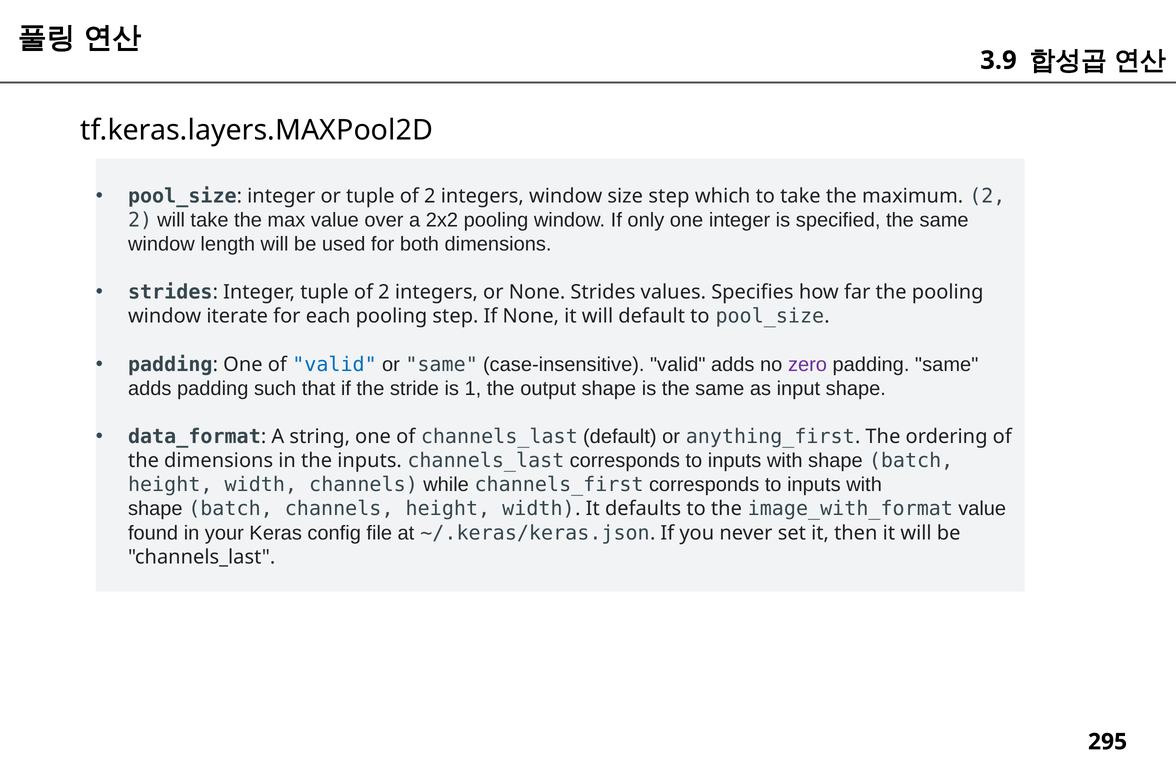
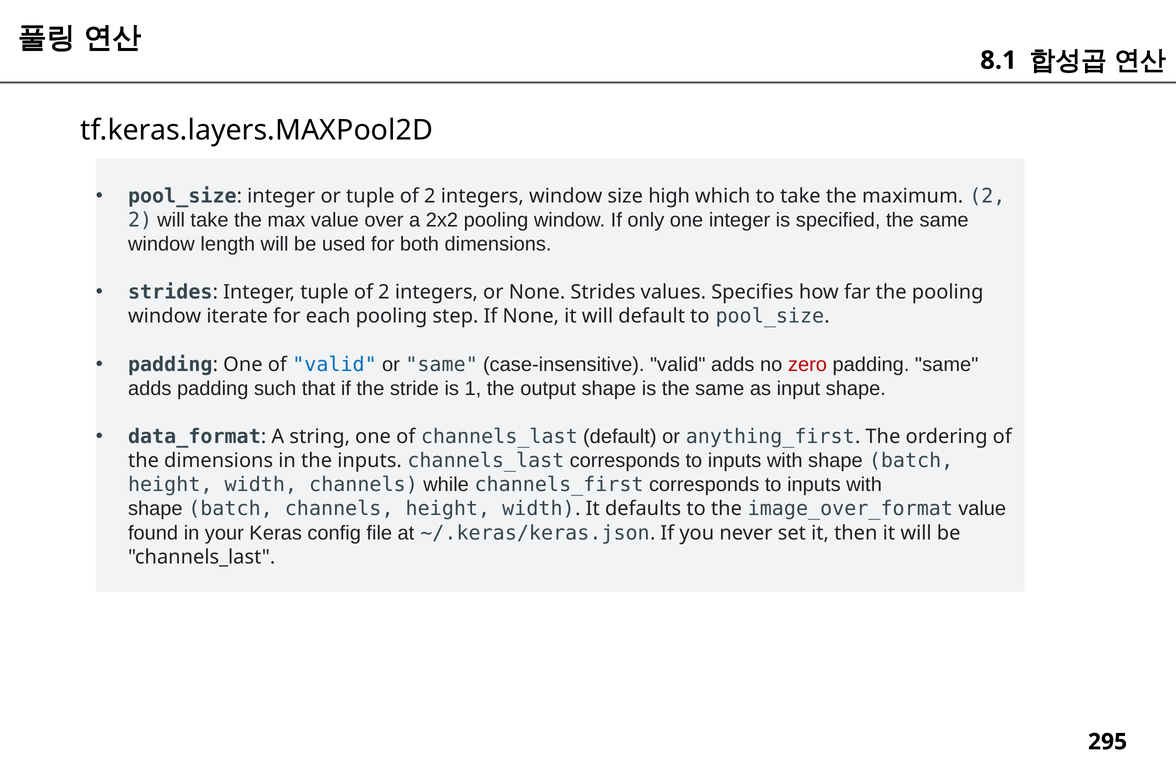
3.9: 3.9 -> 8.1
size step: step -> high
zero colour: purple -> red
image_with_format: image_with_format -> image_over_format
